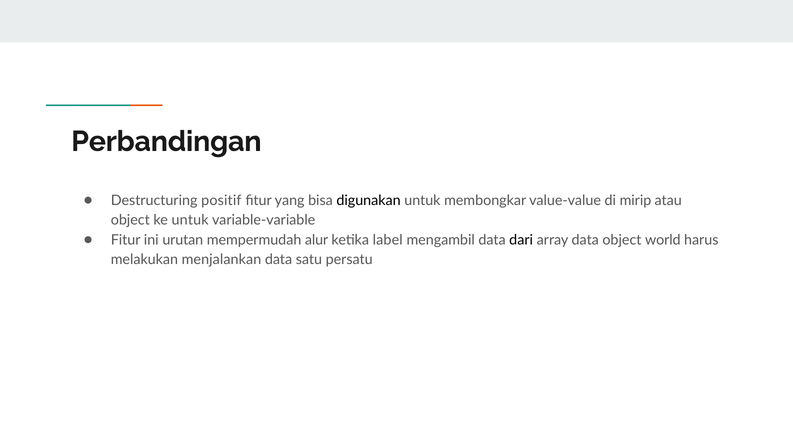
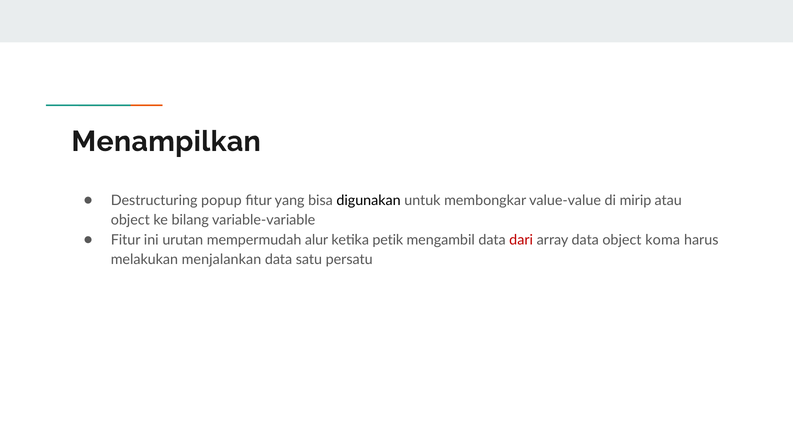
Perbandingan: Perbandingan -> Menampilkan
positif: positif -> popup
ke untuk: untuk -> bilang
label: label -> petik
dari colour: black -> red
world: world -> koma
